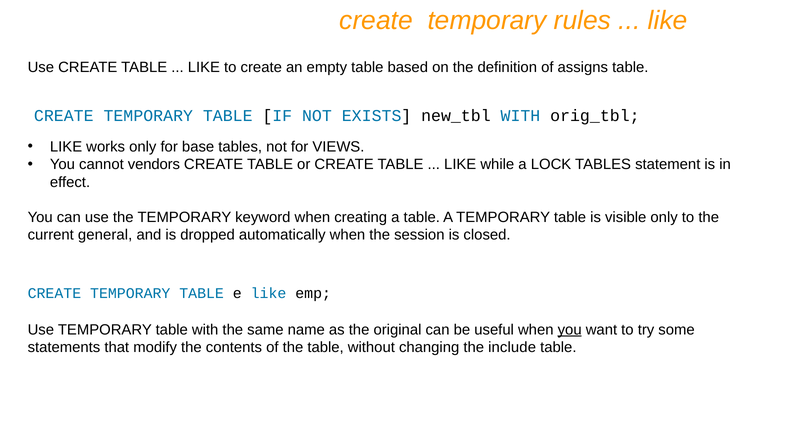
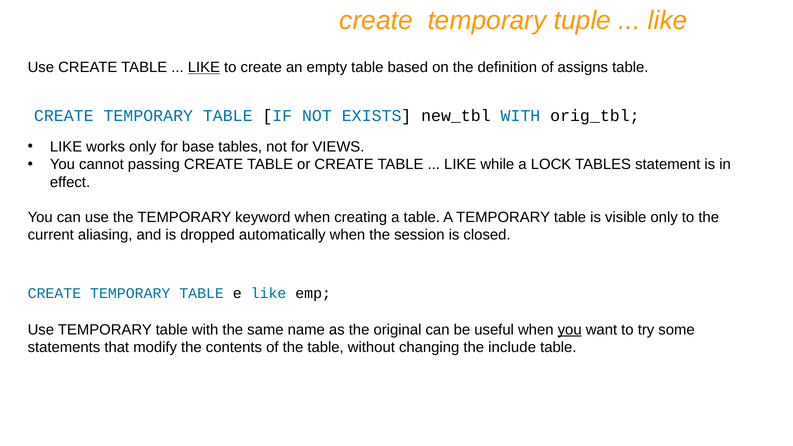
rules: rules -> tuple
LIKE at (204, 67) underline: none -> present
vendors: vendors -> passing
general: general -> aliasing
